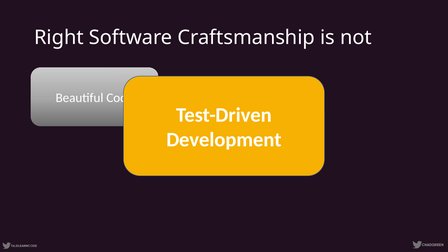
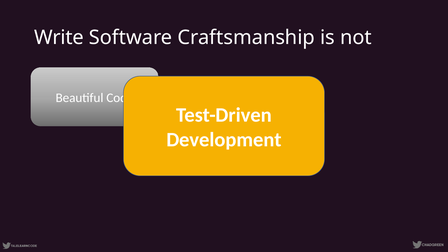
Right: Right -> Write
